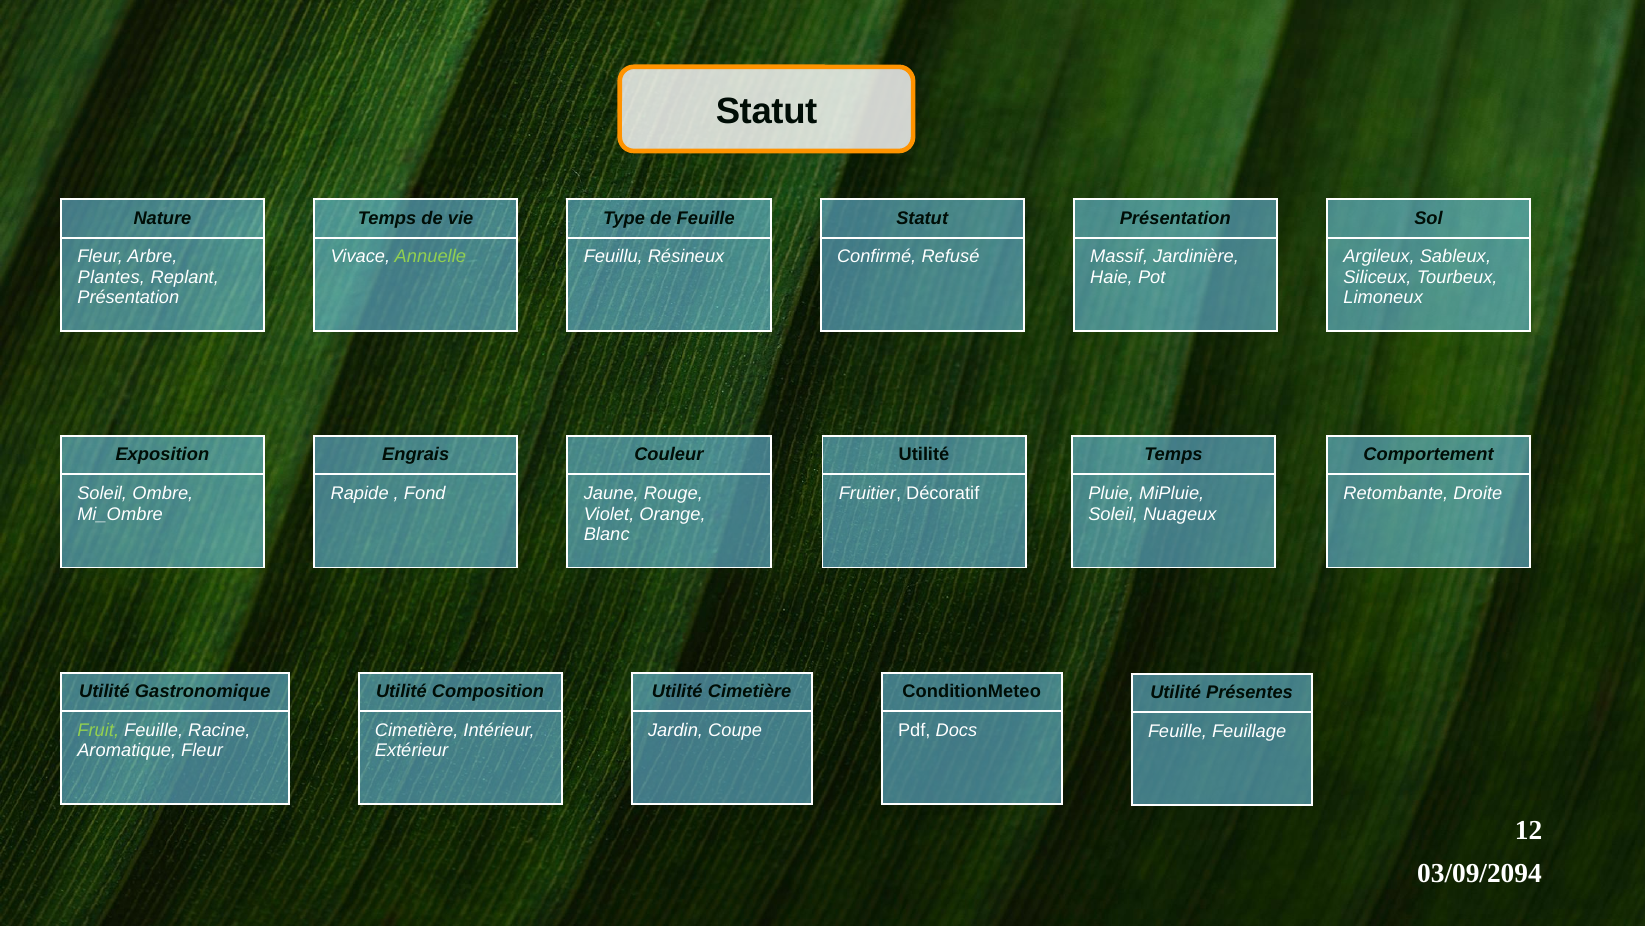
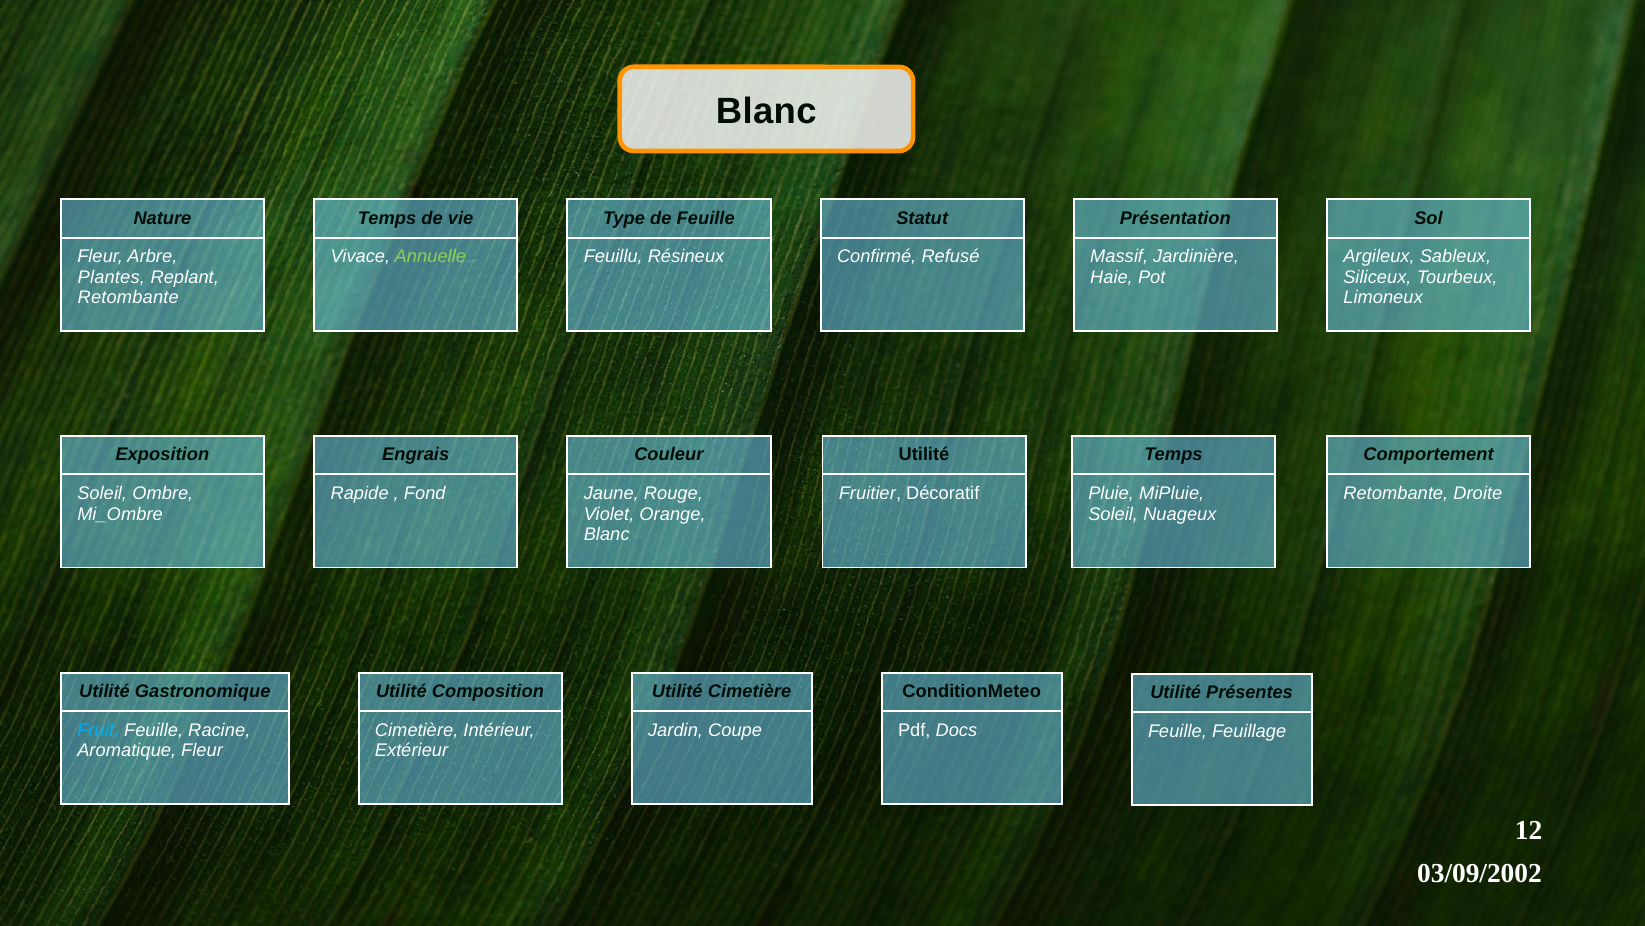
Statut at (767, 111): Statut -> Blanc
Présentation at (128, 297): Présentation -> Retombante
Fruit colour: light green -> light blue
03/09/2094: 03/09/2094 -> 03/09/2002
